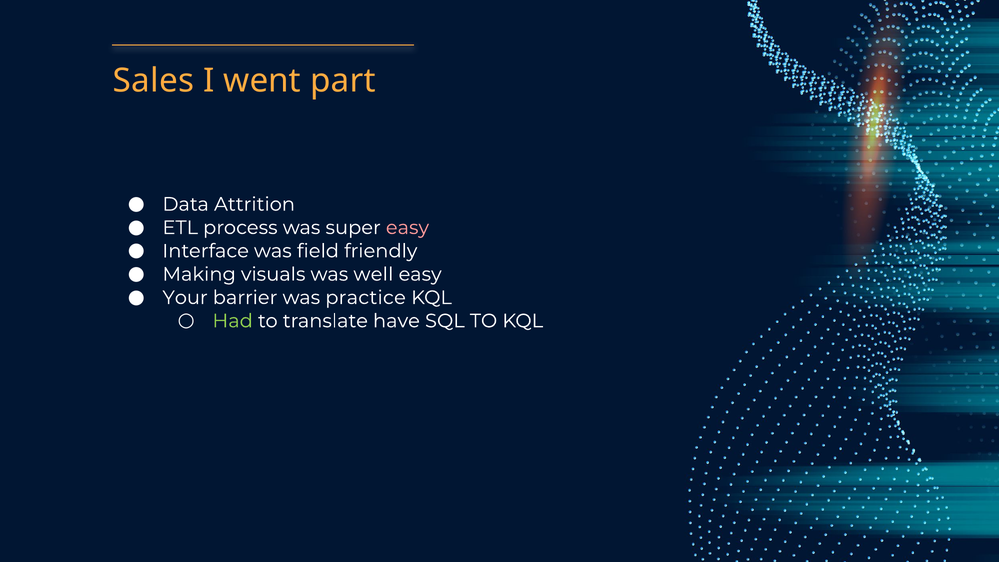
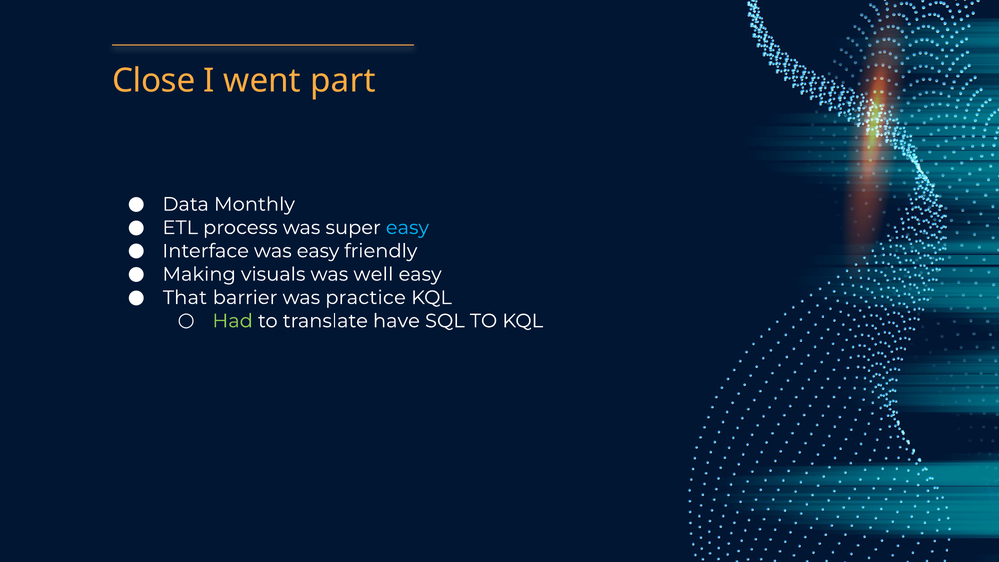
Sales: Sales -> Close
Attrition: Attrition -> Monthly
easy at (407, 228) colour: pink -> light blue
was field: field -> easy
Your: Your -> That
